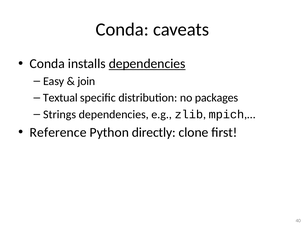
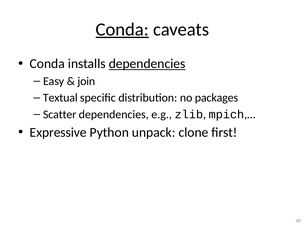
Conda at (122, 30) underline: none -> present
Strings: Strings -> Scatter
Reference: Reference -> Expressive
directly: directly -> unpack
